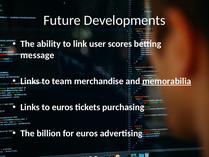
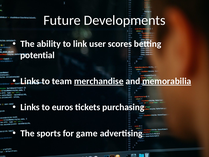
message: message -> potential
merchandise underline: none -> present
billion: billion -> sports
for euros: euros -> game
